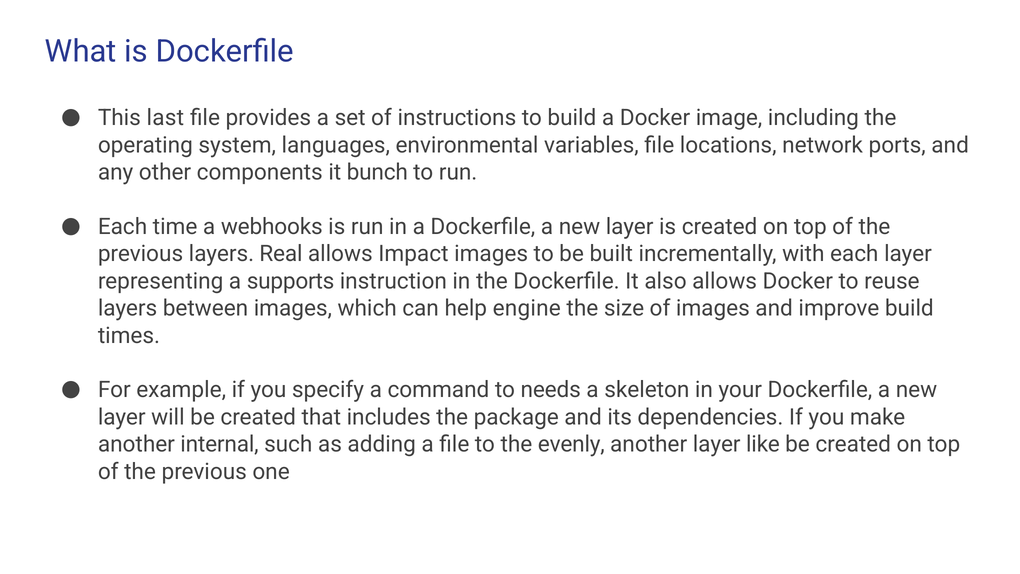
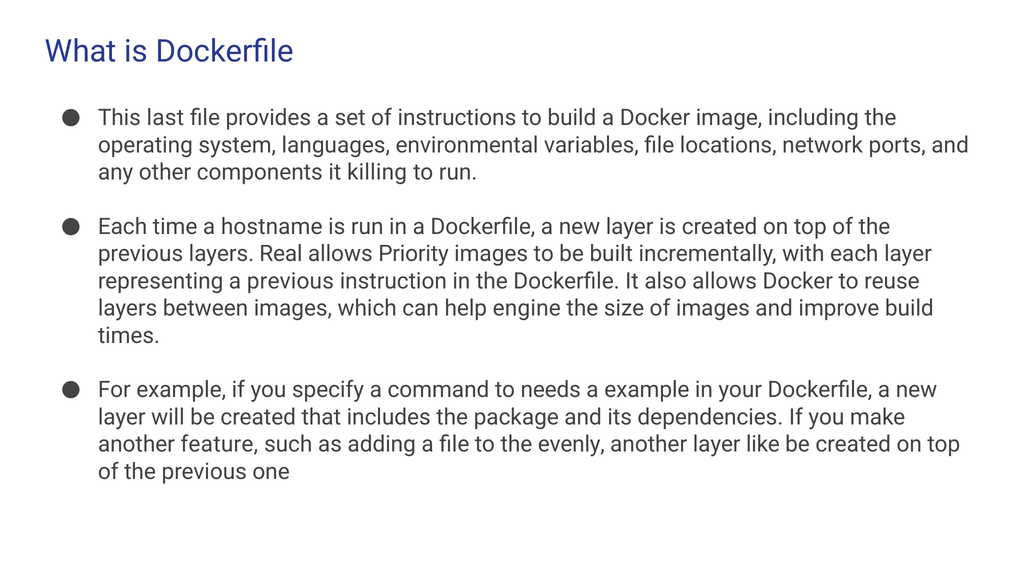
bunch: bunch -> killing
webhooks: webhooks -> hostname
Impact: Impact -> Priority
a supports: supports -> previous
a skeleton: skeleton -> example
internal: internal -> feature
